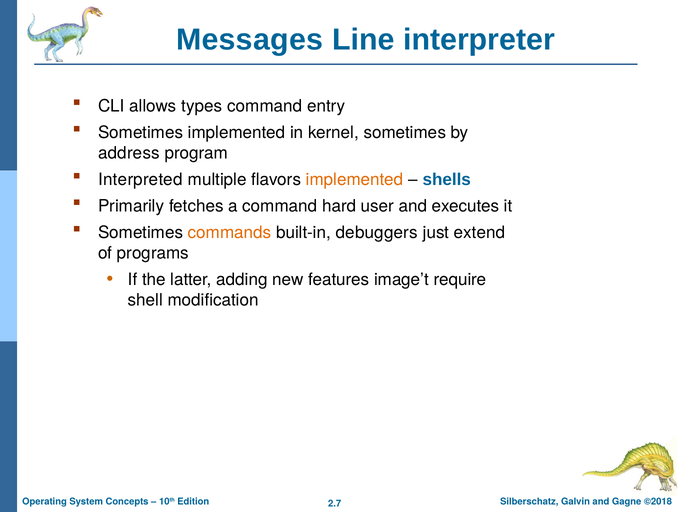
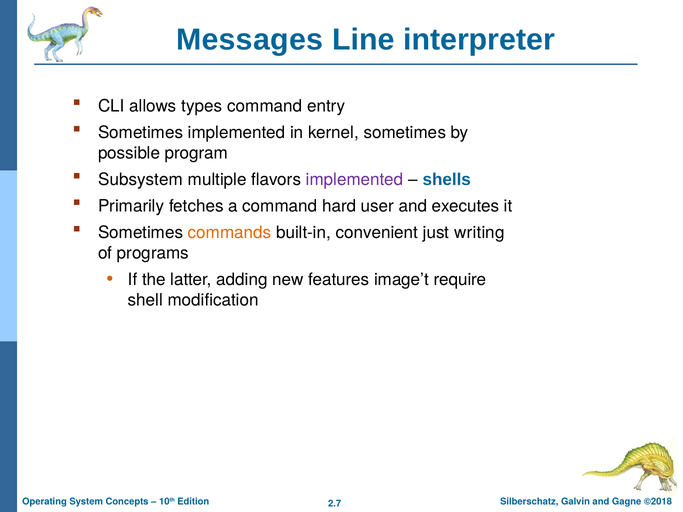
address: address -> possible
Interpreted: Interpreted -> Subsystem
implemented at (355, 180) colour: orange -> purple
debuggers: debuggers -> convenient
extend: extend -> writing
